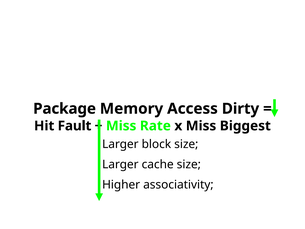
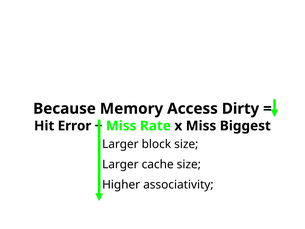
Package: Package -> Because
Fault: Fault -> Error
